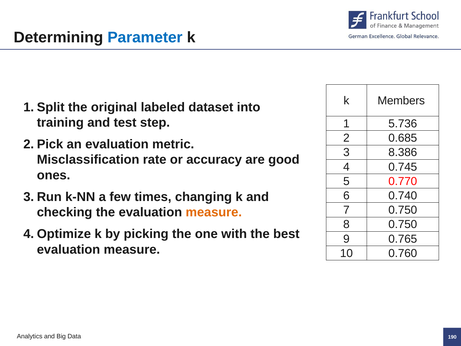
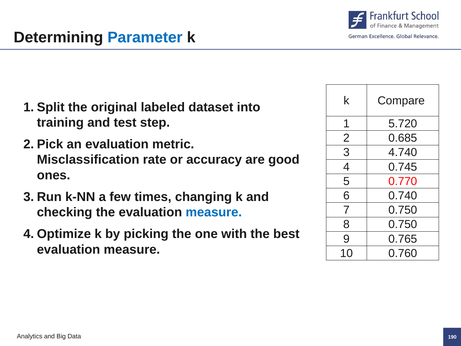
Members: Members -> Compare
5.736: 5.736 -> 5.720
8.386: 8.386 -> 4.740
measure at (214, 212) colour: orange -> blue
